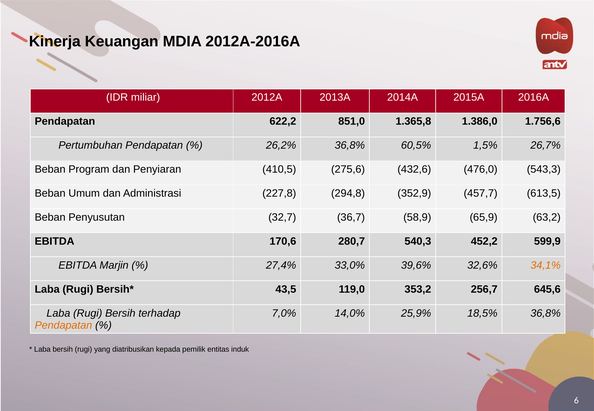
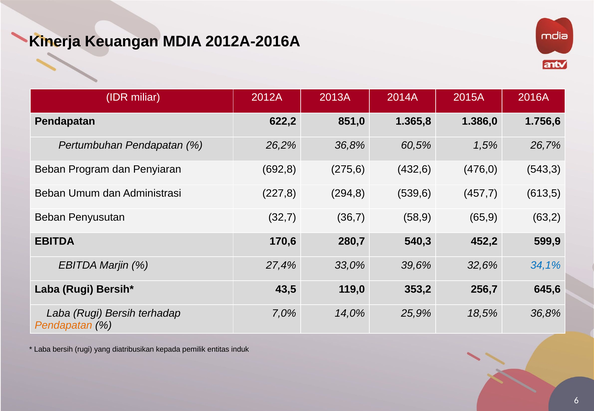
410,5: 410,5 -> 692,8
352,9: 352,9 -> 539,6
34,1% colour: orange -> blue
